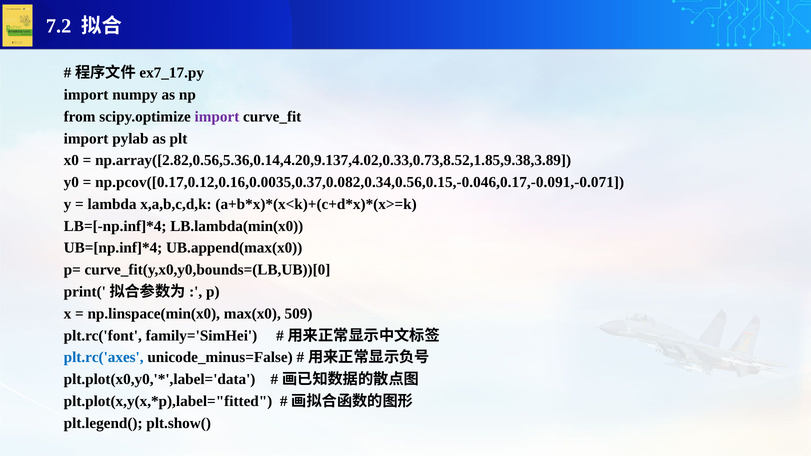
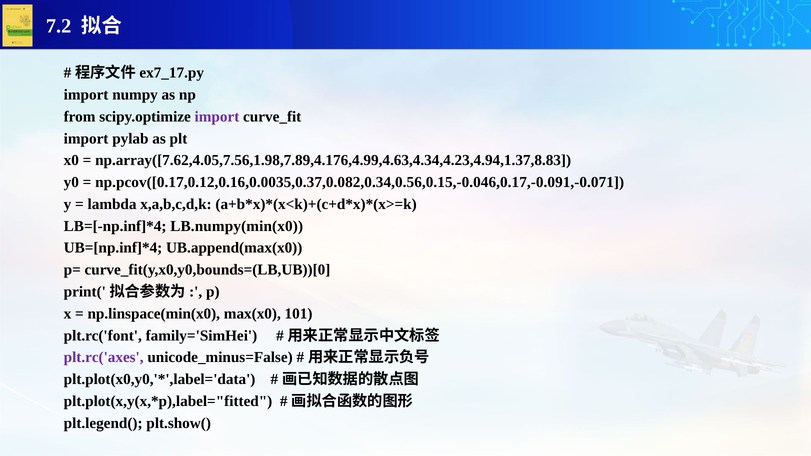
np.array([2.82,0.56,5.36,0.14,4.20,9.137,4.02,0.33,0.73,8.52,1.85,9.38,3.89: np.array([2.82,0.56,5.36,0.14,4.20,9.137,4.02,0.33,0.73,8.52,1.85,9.38,3.89 -> np.array([7.62,4.05,7.56,1.98,7.89,4.176,4.99,4.63,4.34,4.23,4.94,1.37,8.83
LB.lambda(min(x0: LB.lambda(min(x0 -> LB.numpy(min(x0
509: 509 -> 101
plt.rc('axes colour: blue -> purple
